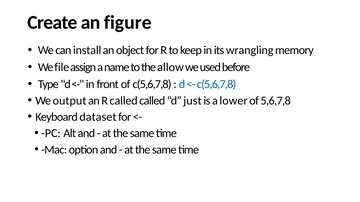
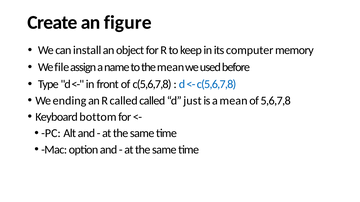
wrangling: wrangling -> computer
the allow: allow -> mean
output: output -> ending
a lower: lower -> mean
dataset: dataset -> bottom
